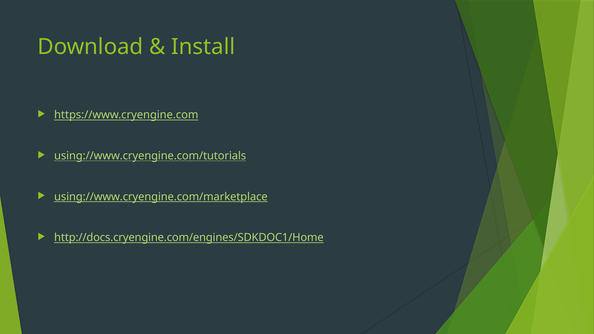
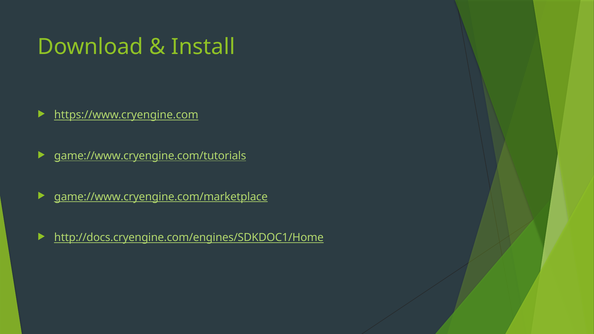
using://www.cryengine.com/tutorials: using://www.cryengine.com/tutorials -> game://www.cryengine.com/tutorials
using://www.cryengine.com/marketplace: using://www.cryengine.com/marketplace -> game://www.cryengine.com/marketplace
